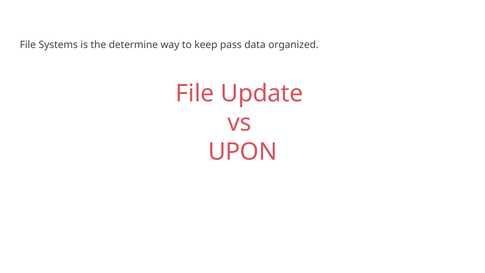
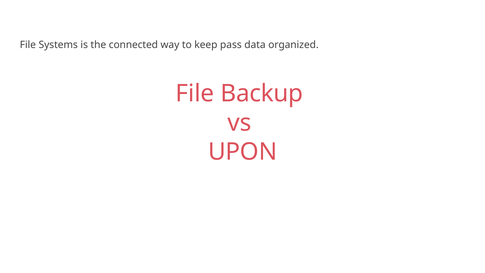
determine: determine -> connected
Update: Update -> Backup
